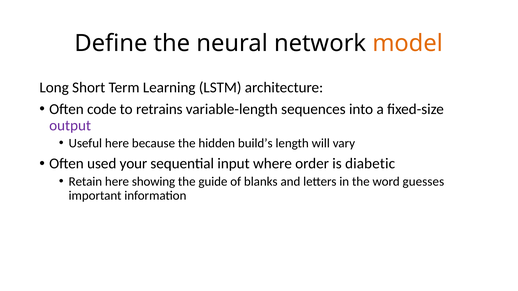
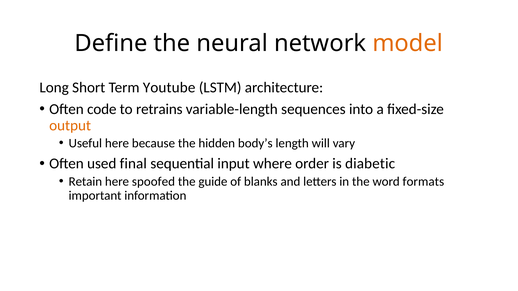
Learning: Learning -> Youtube
output colour: purple -> orange
build’s: build’s -> body’s
your: your -> final
showing: showing -> spoofed
guesses: guesses -> formats
